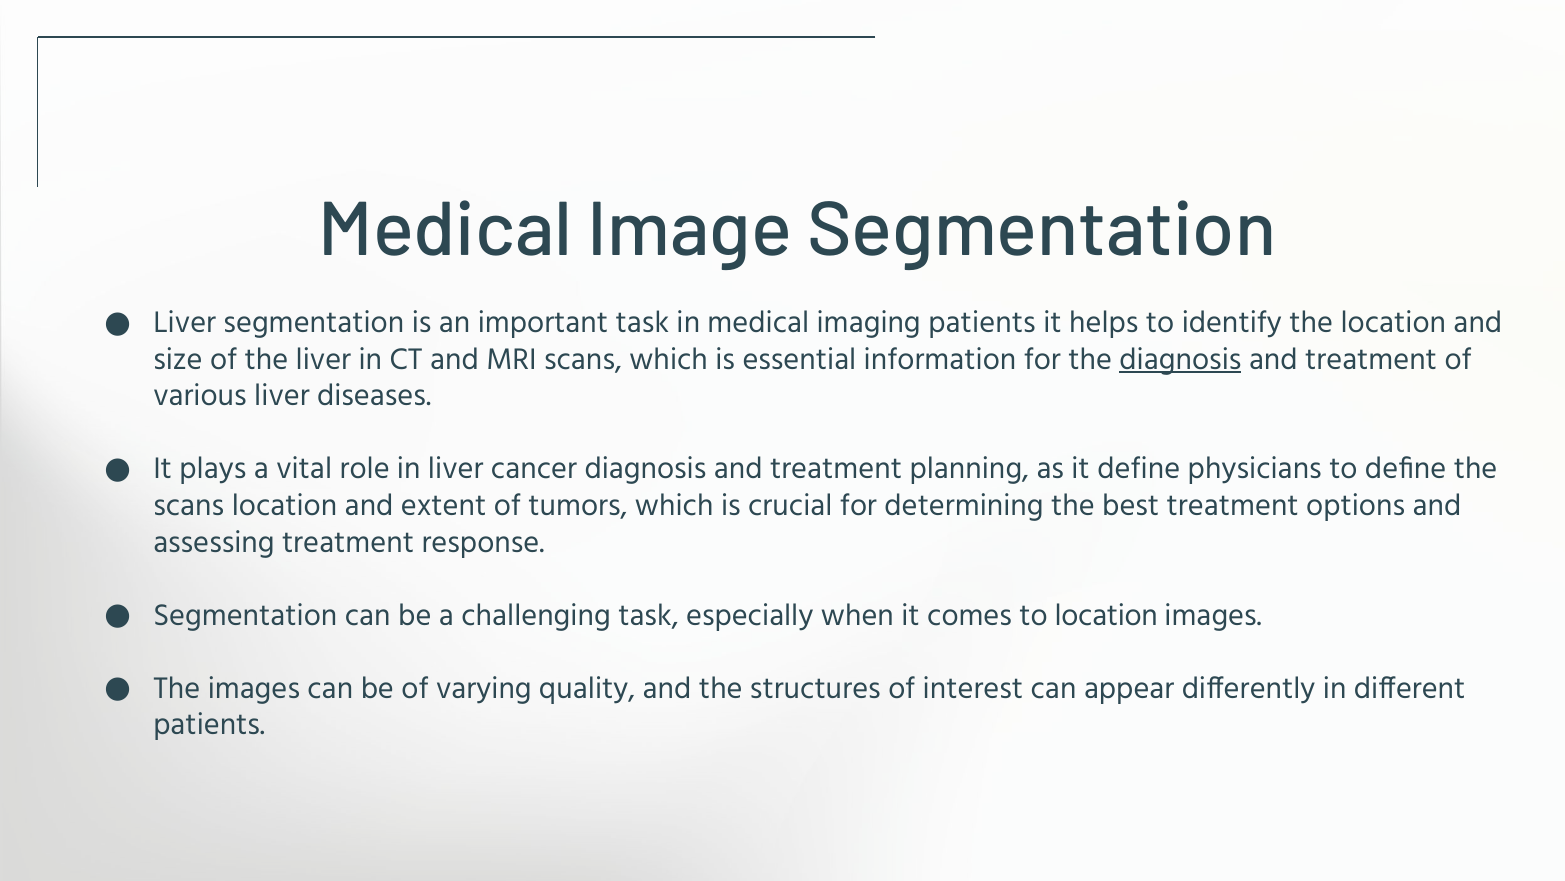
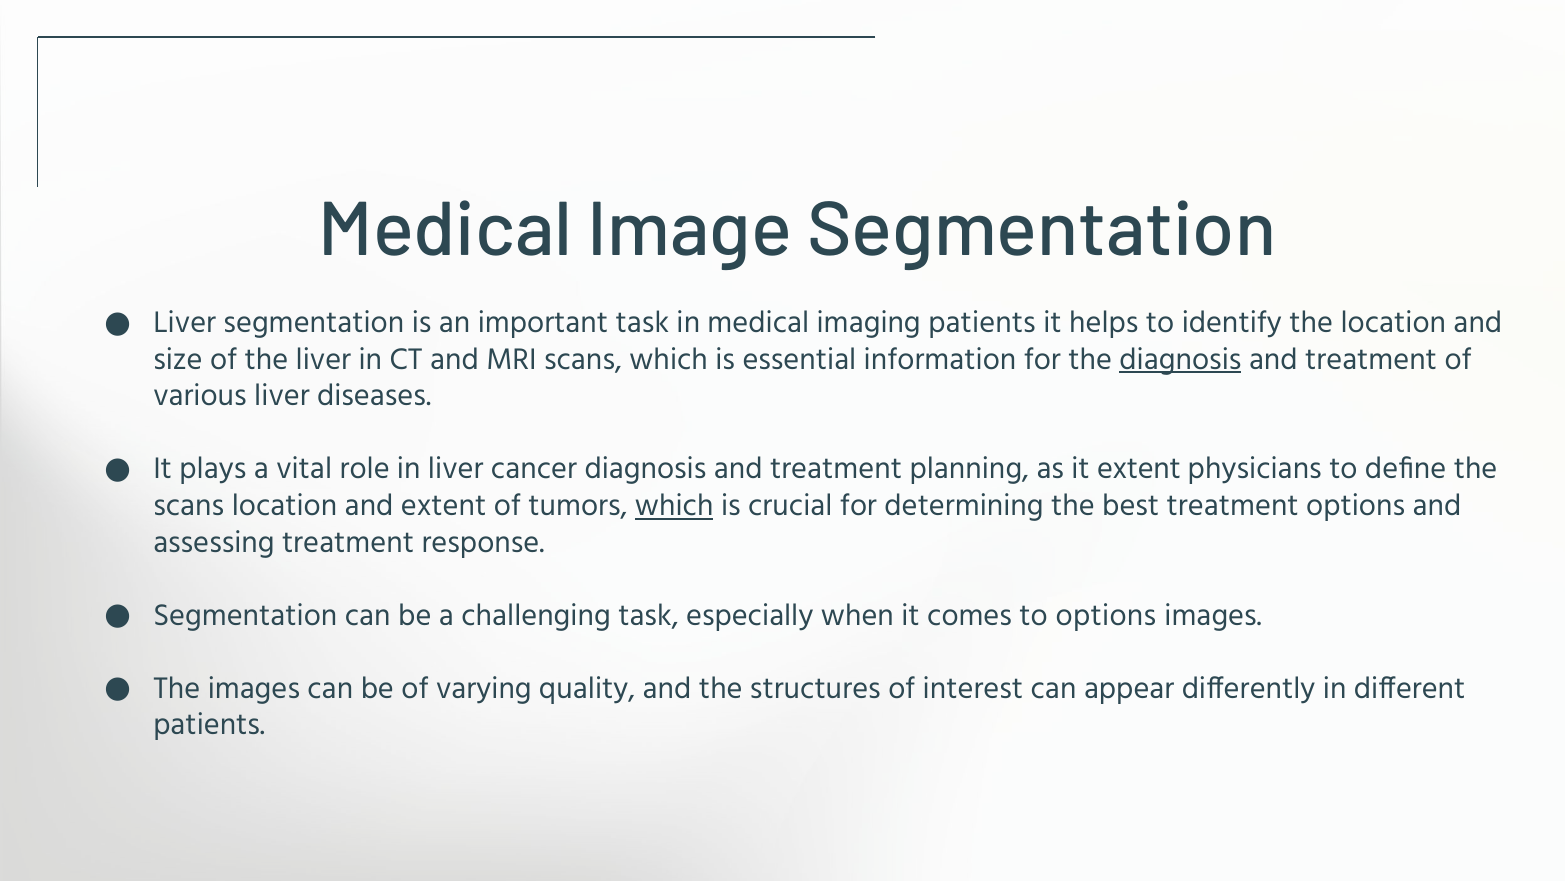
it define: define -> extent
which at (674, 505) underline: none -> present
to location: location -> options
